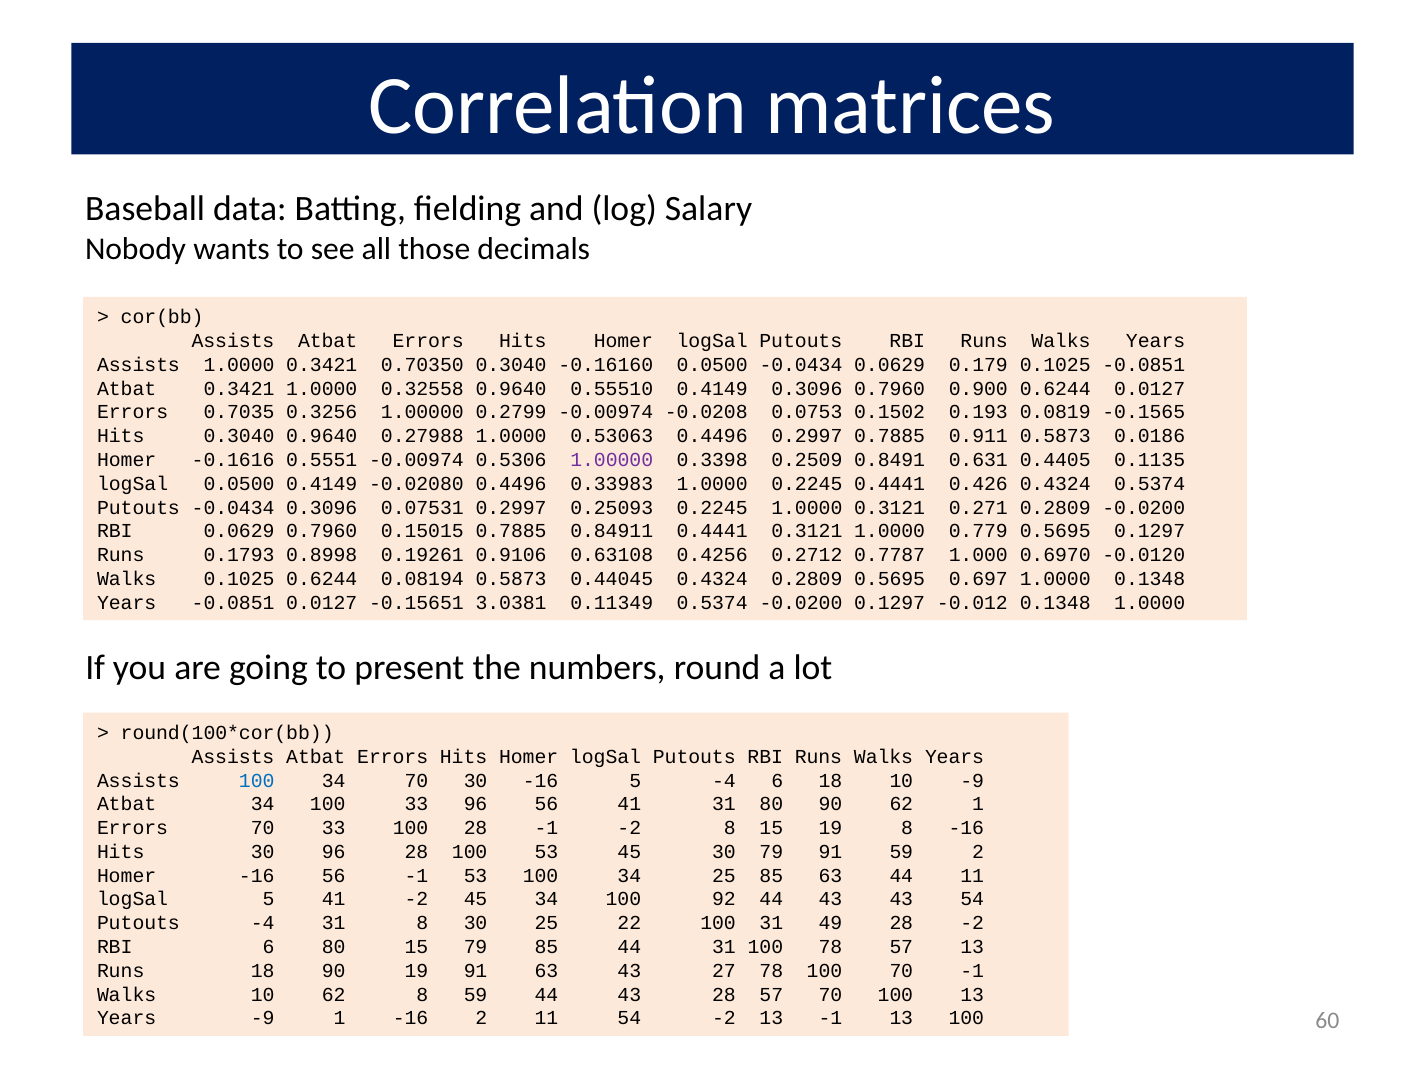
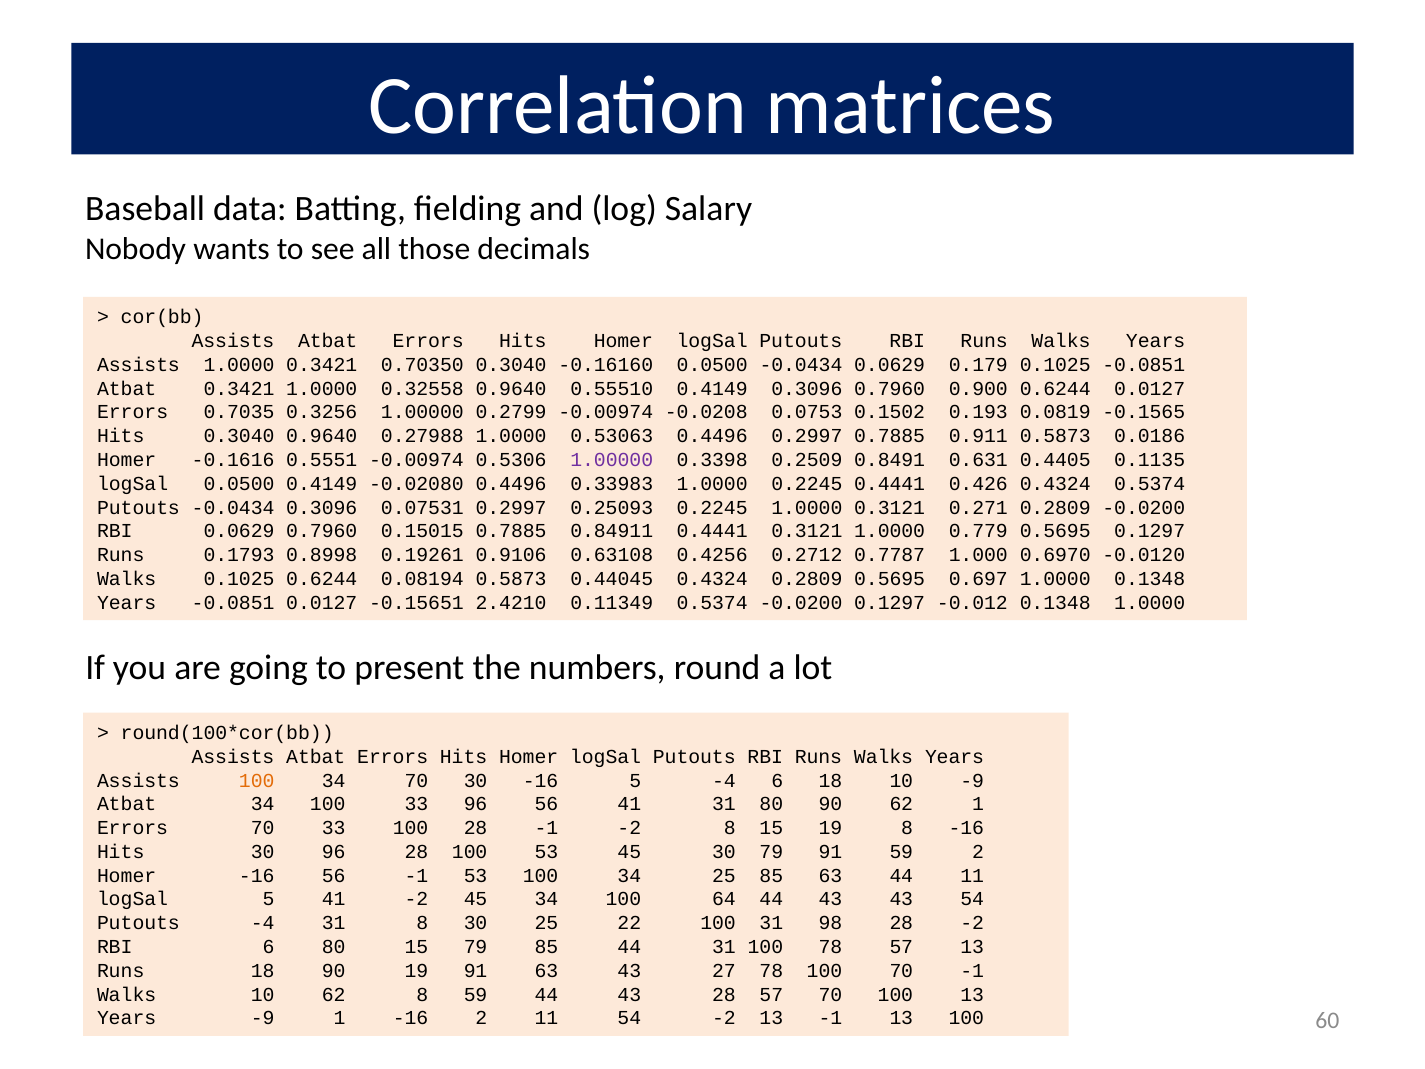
3.0381: 3.0381 -> 2.4210
100 at (257, 780) colour: blue -> orange
92: 92 -> 64
49: 49 -> 98
